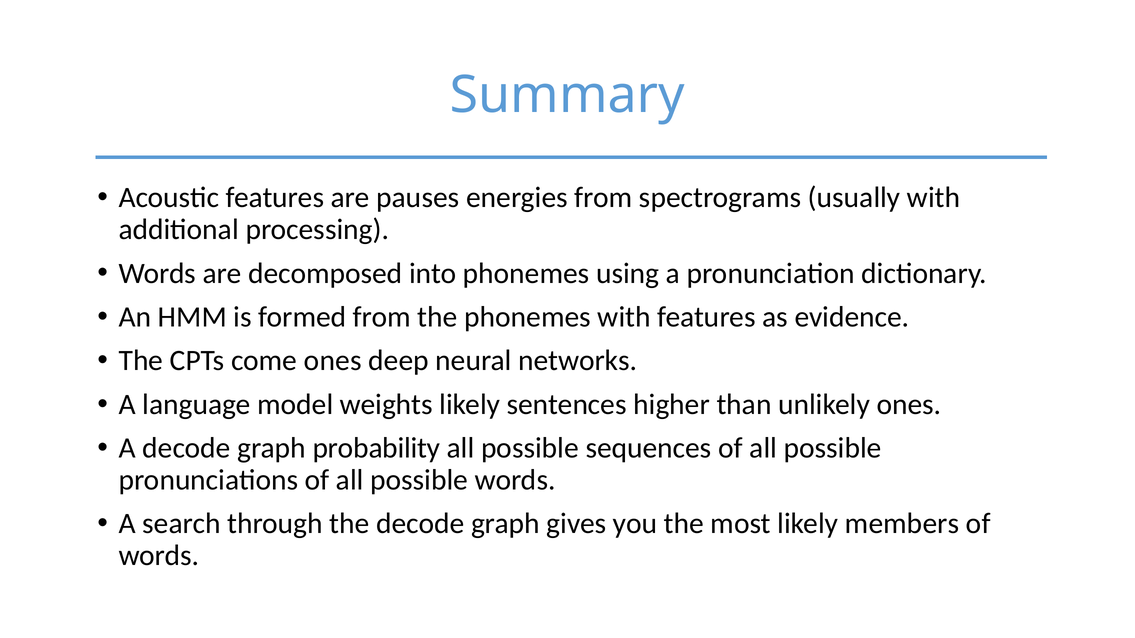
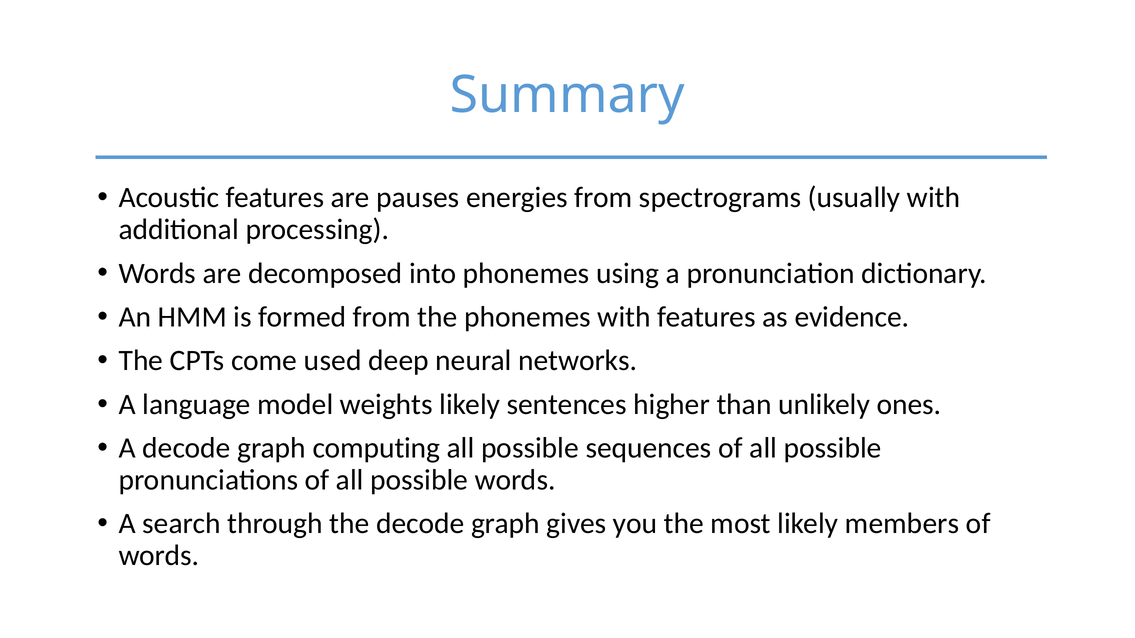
come ones: ones -> used
probability: probability -> computing
